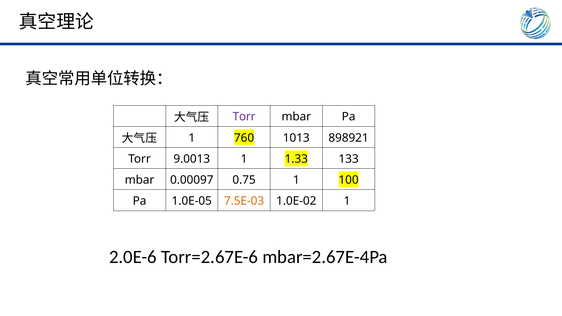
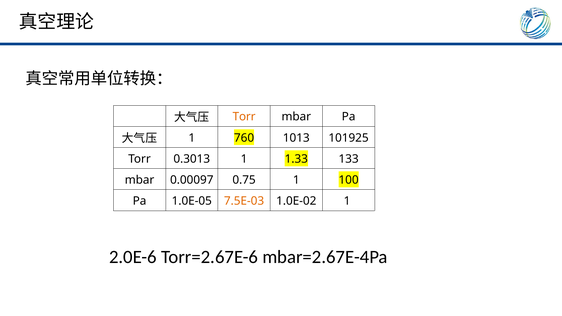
Torr at (244, 117) colour: purple -> orange
898921: 898921 -> 101925
9.0013: 9.0013 -> 0.3013
